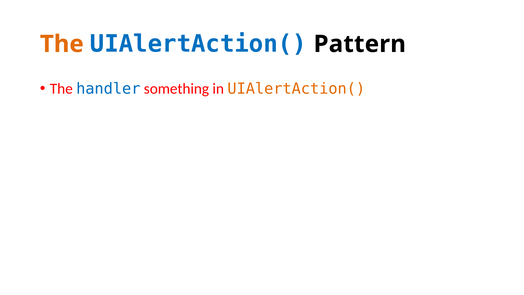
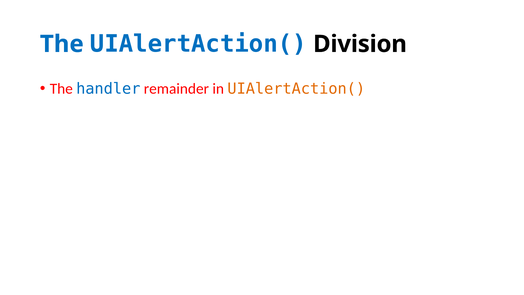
The at (62, 44) colour: orange -> blue
Pattern: Pattern -> Division
something: something -> remainder
